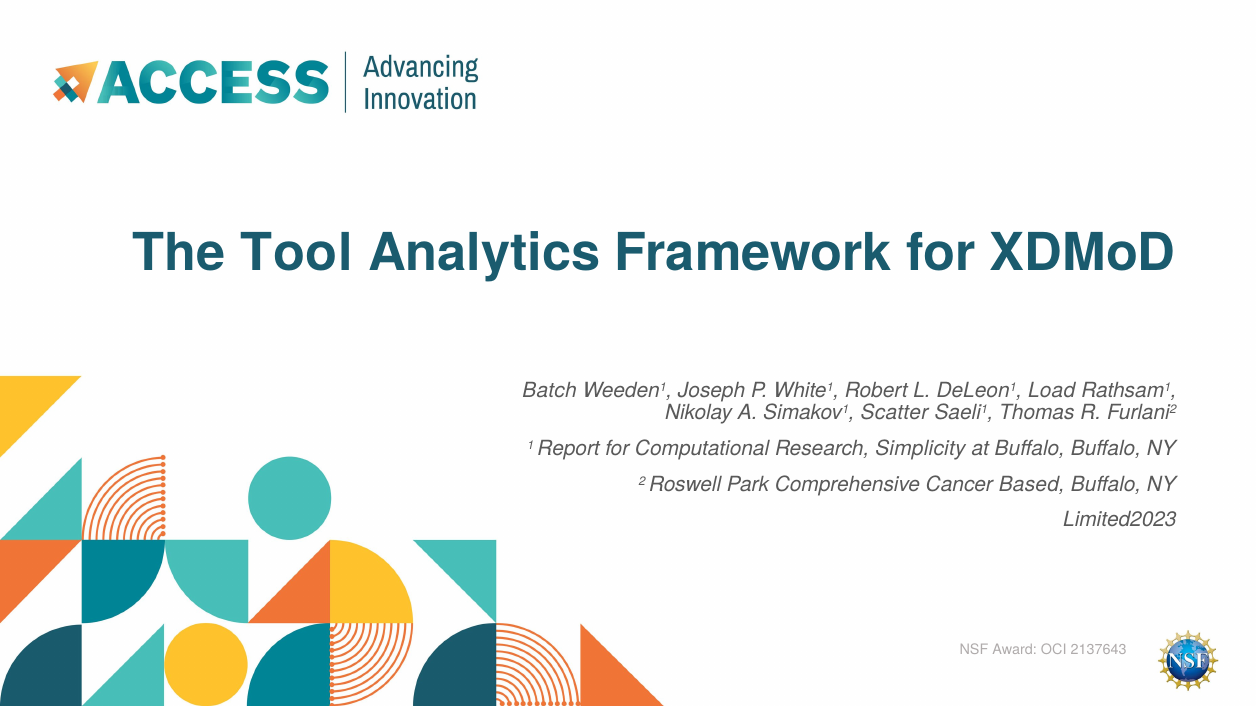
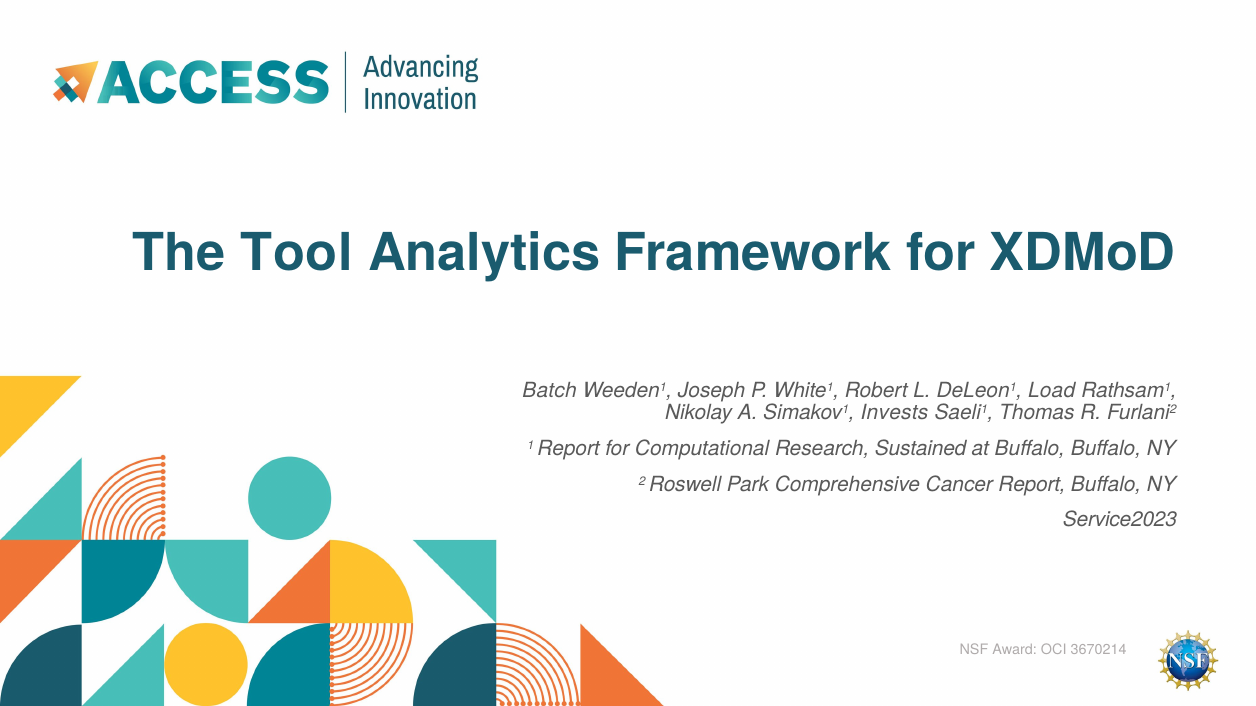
Scatter: Scatter -> Invests
Simplicity: Simplicity -> Sustained
Cancer Based: Based -> Report
Limited2023: Limited2023 -> Service2023
2137643: 2137643 -> 3670214
